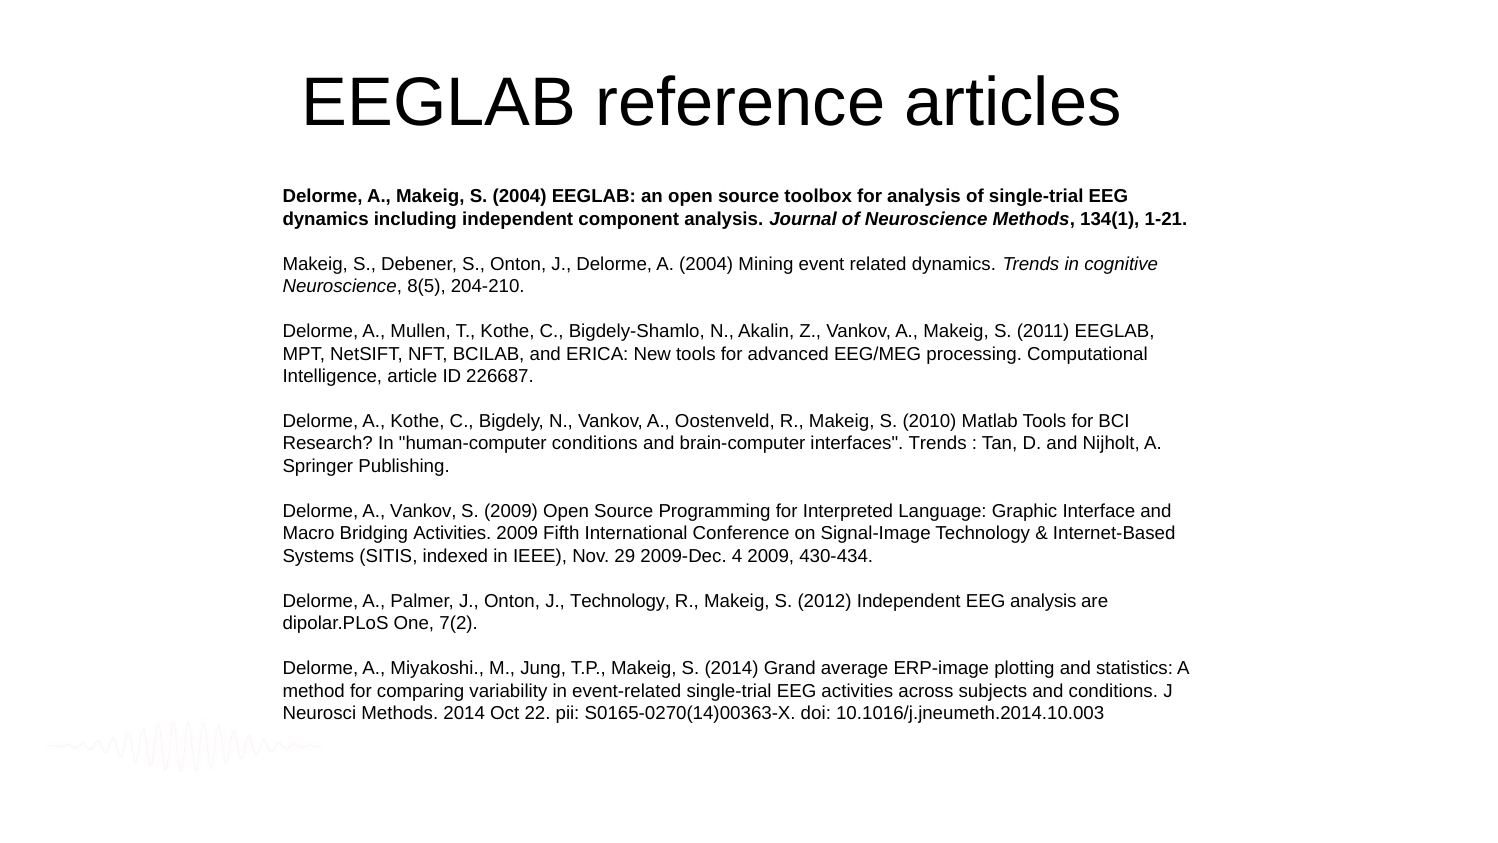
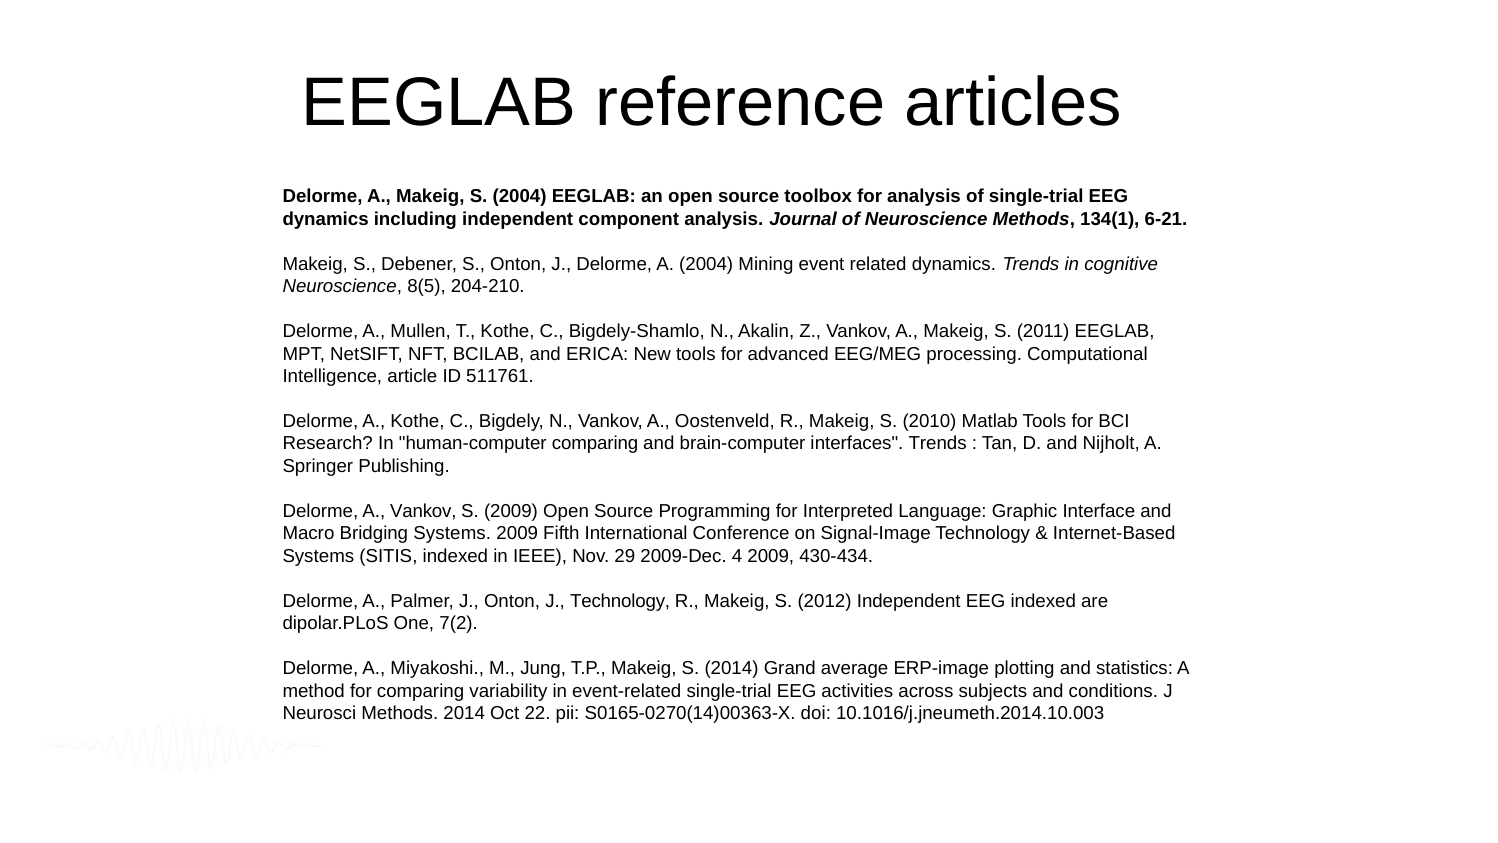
1-21: 1-21 -> 6-21
226687: 226687 -> 511761
human-computer conditions: conditions -> comparing
Bridging Activities: Activities -> Systems
EEG analysis: analysis -> indexed
